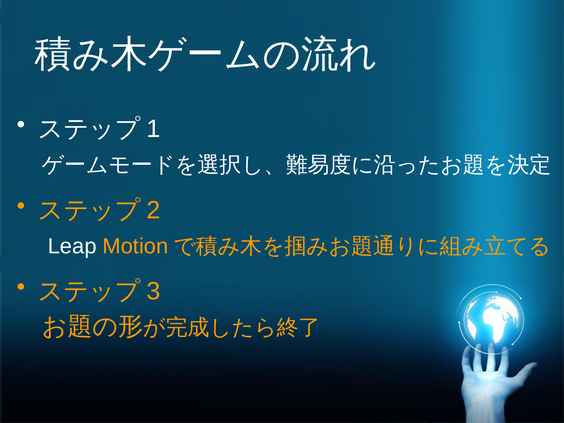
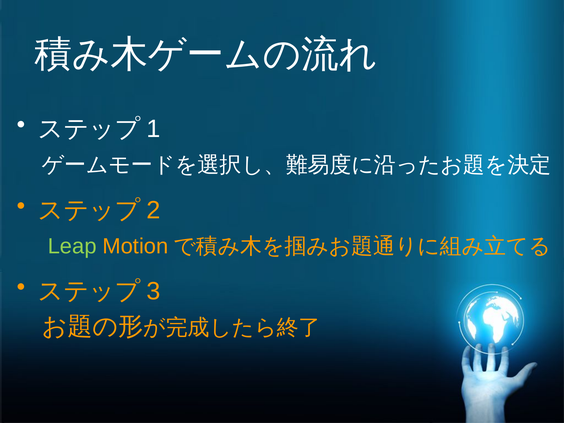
Leap colour: white -> light green
